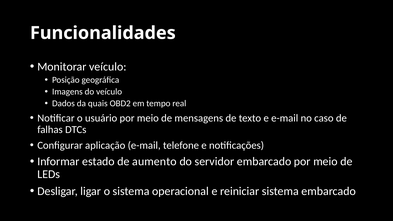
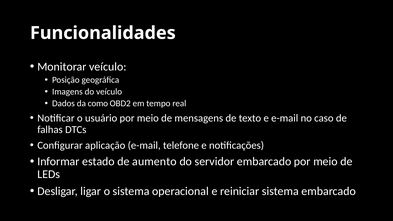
quais: quais -> como
